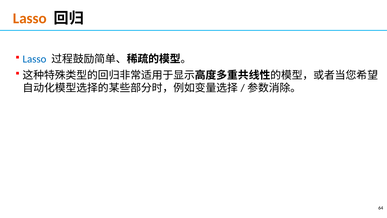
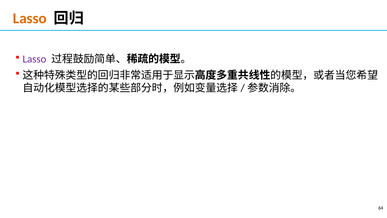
Lasso at (34, 59) colour: blue -> purple
